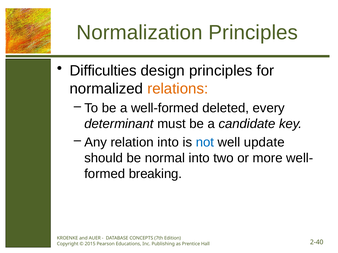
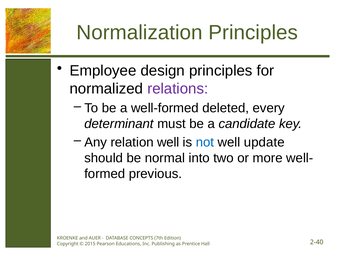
Difficulties: Difficulties -> Employee
relations colour: orange -> purple
relation into: into -> well
breaking: breaking -> previous
